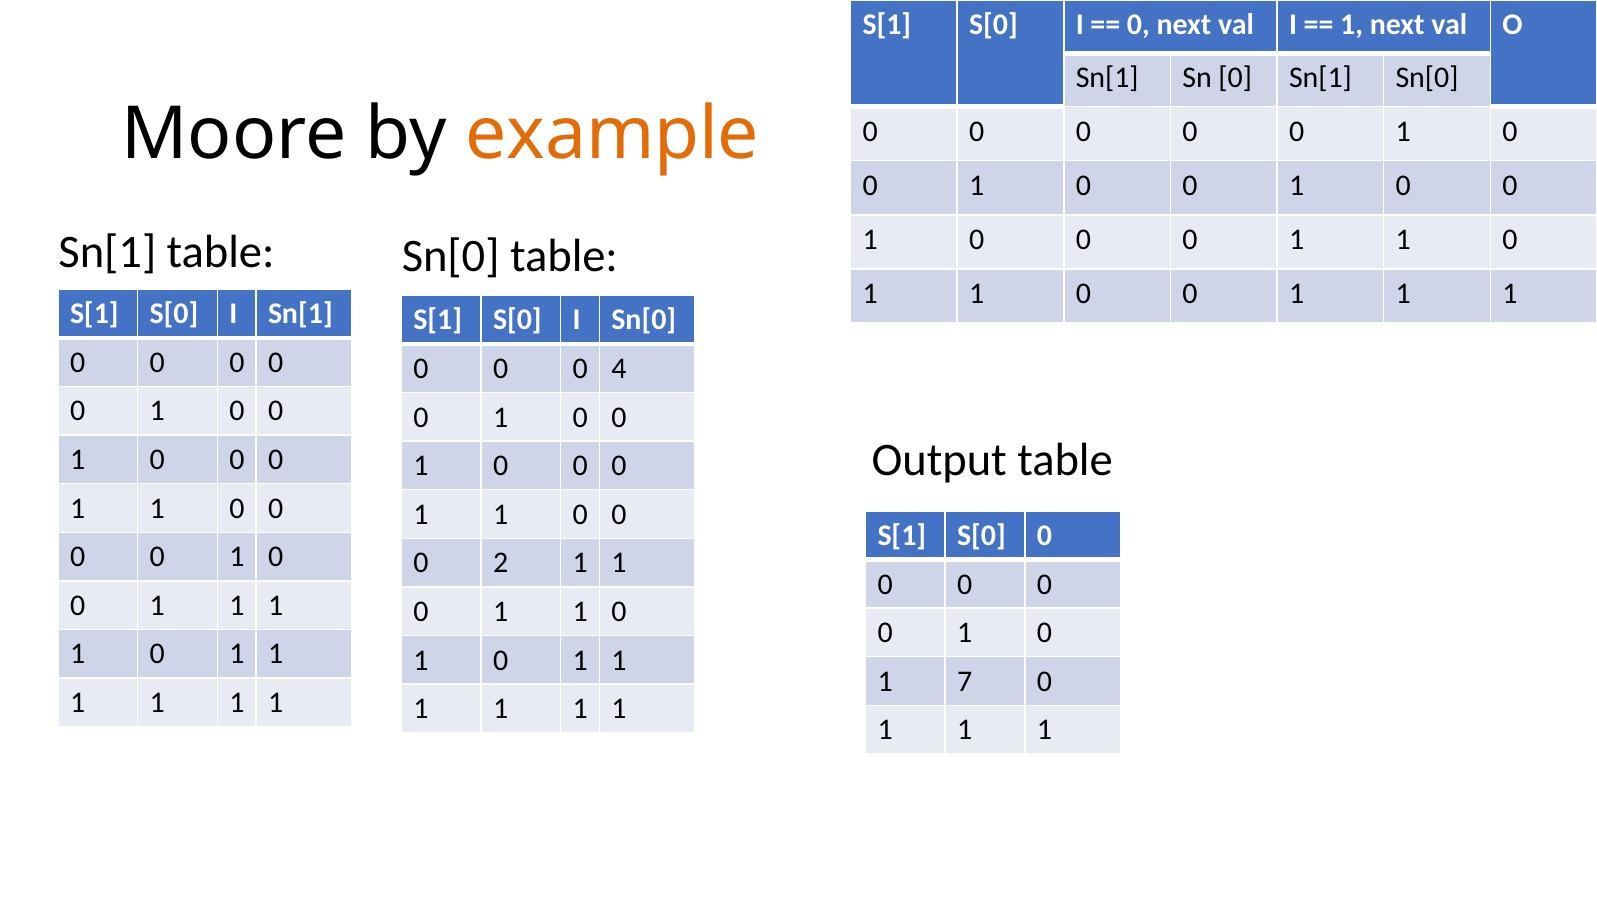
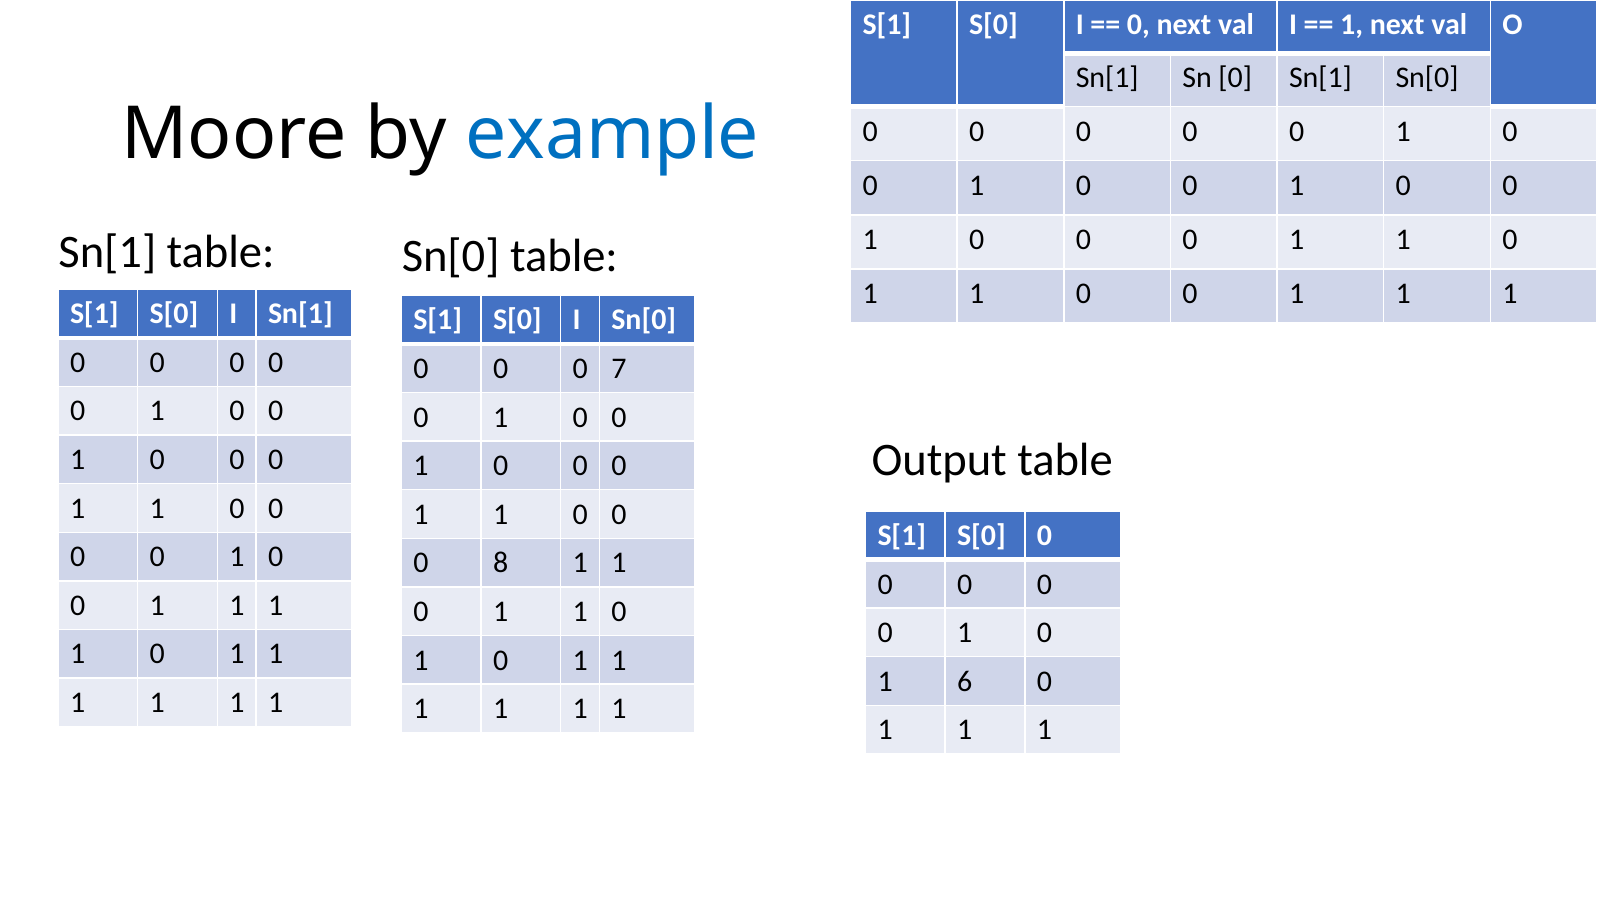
example colour: orange -> blue
4: 4 -> 7
2: 2 -> 8
7: 7 -> 6
